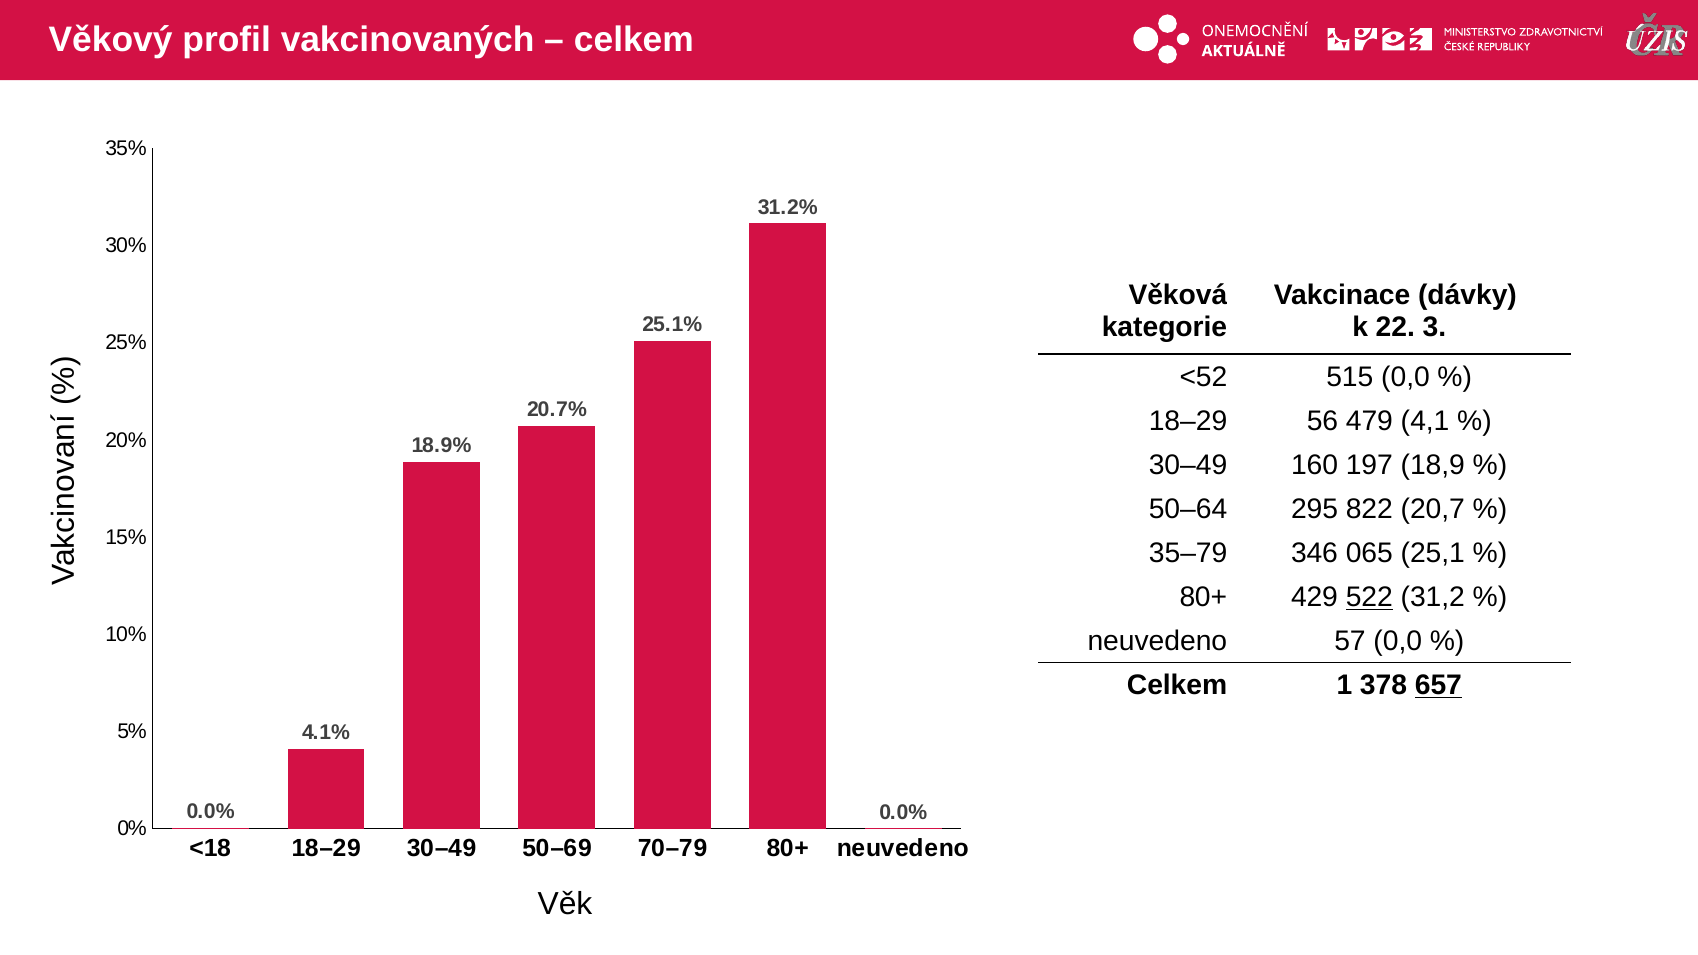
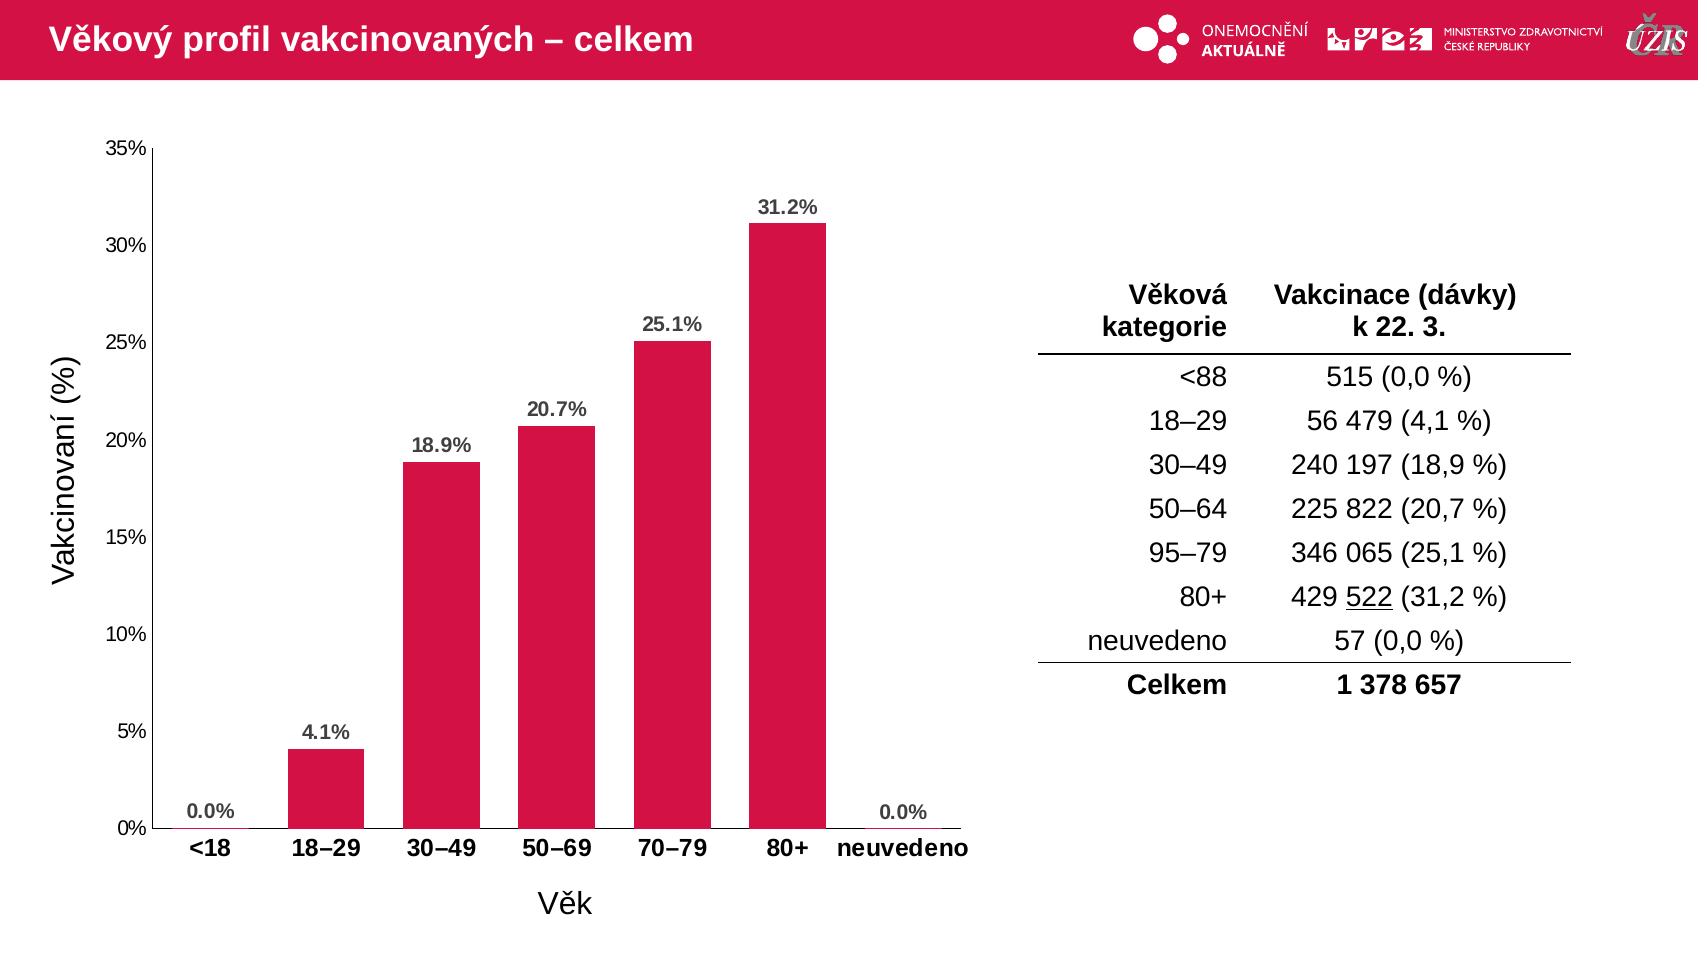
<52: <52 -> <88
160: 160 -> 240
295: 295 -> 225
35–79: 35–79 -> 95–79
657 underline: present -> none
